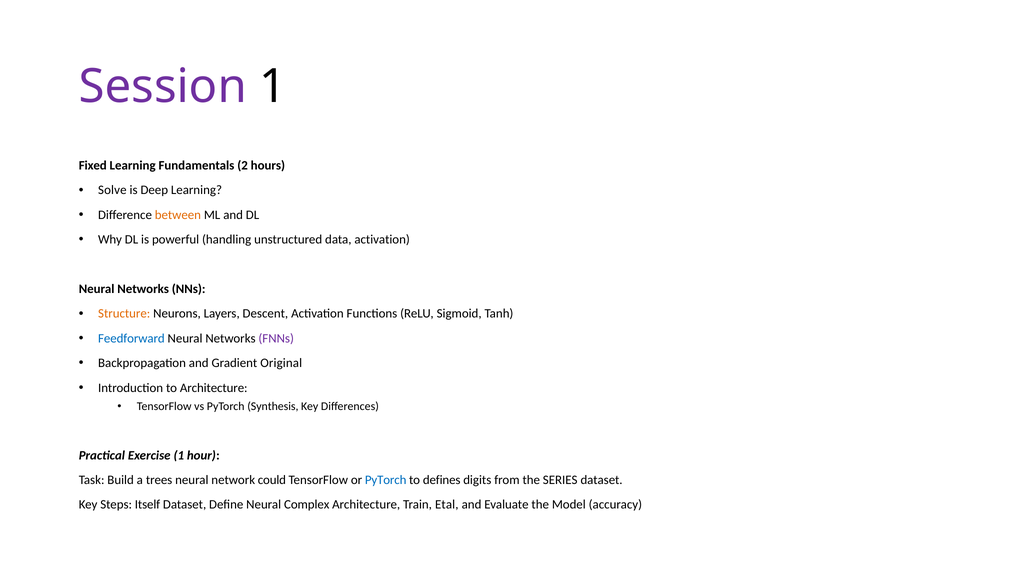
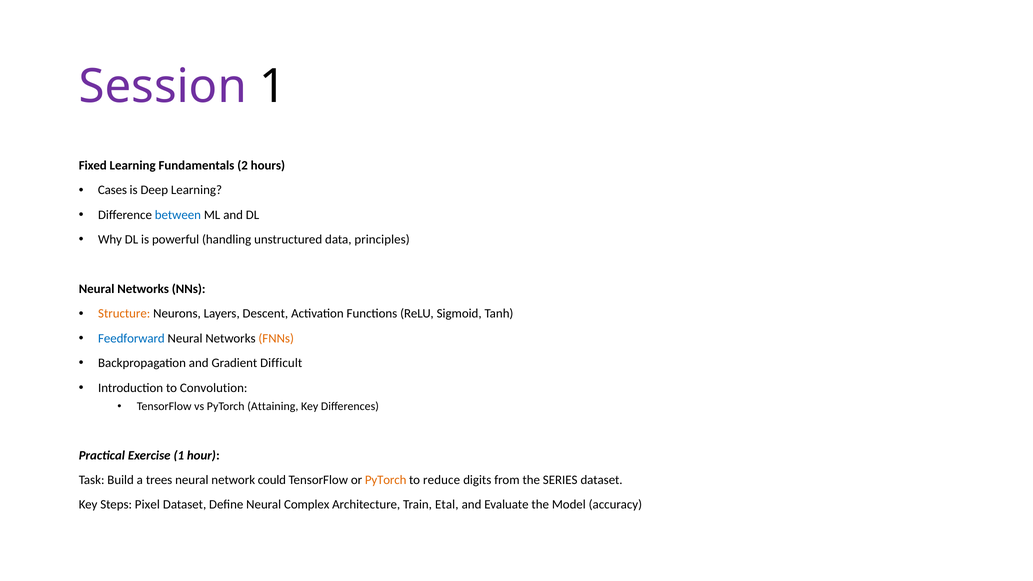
Solve: Solve -> Cases
between colour: orange -> blue
data activation: activation -> principles
FNNs colour: purple -> orange
Original: Original -> Difficult
to Architecture: Architecture -> Convolution
Synthesis: Synthesis -> Attaining
PyTorch at (386, 480) colour: blue -> orange
defines: defines -> reduce
Itself: Itself -> Pixel
